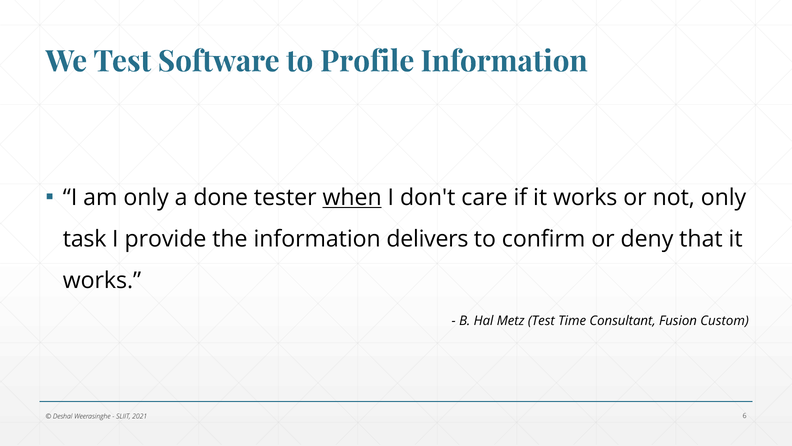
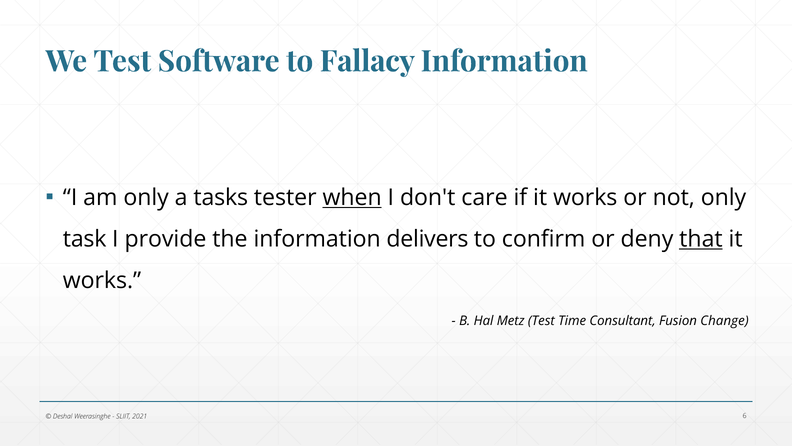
Profile: Profile -> Fallacy
done: done -> tasks
that underline: none -> present
Custom: Custom -> Change
